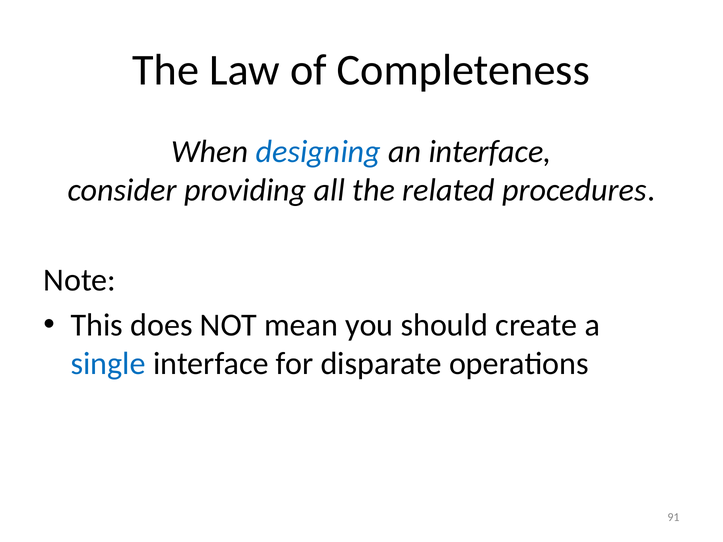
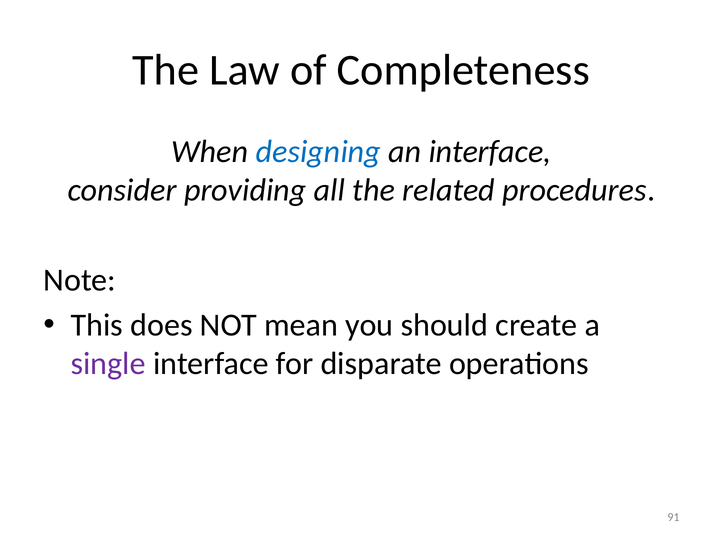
single colour: blue -> purple
